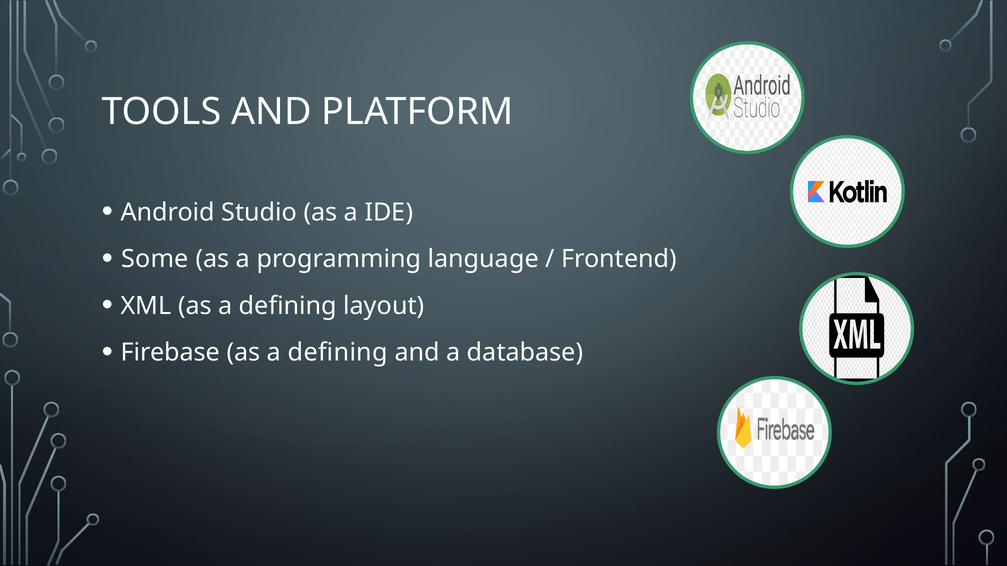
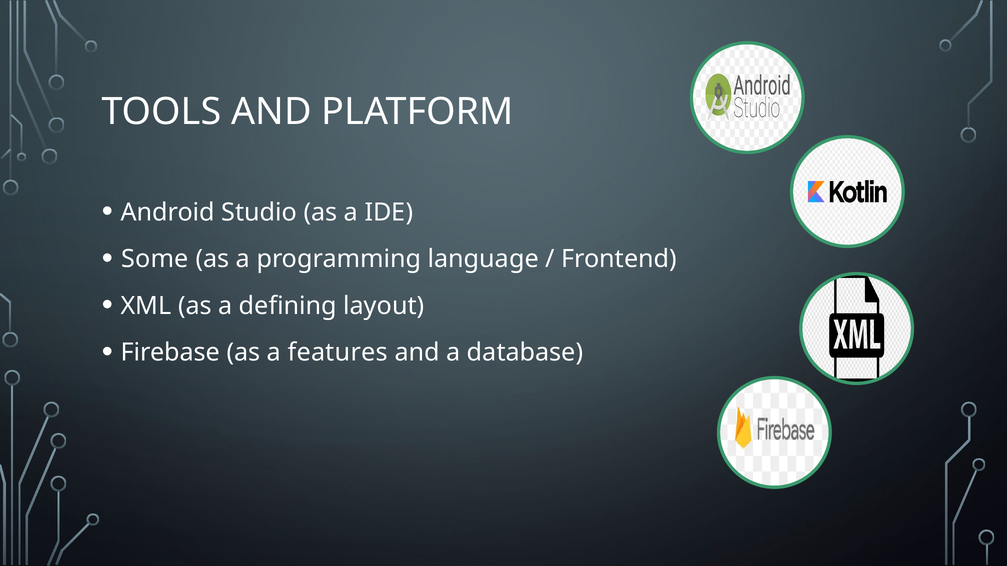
Firebase as a defining: defining -> features
